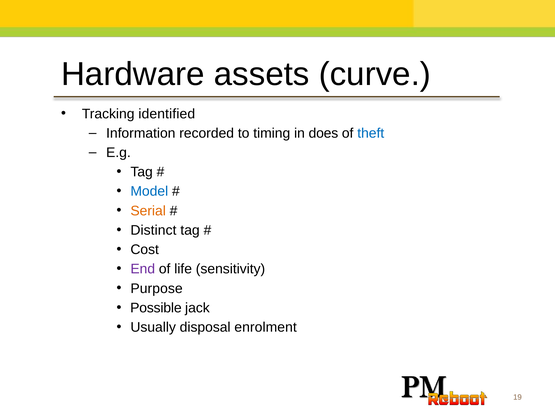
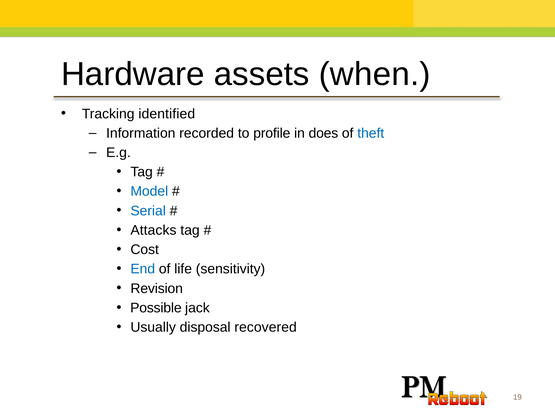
curve: curve -> when
timing: timing -> profile
Serial colour: orange -> blue
Distinct: Distinct -> Attacks
End colour: purple -> blue
Purpose: Purpose -> Revision
enrolment: enrolment -> recovered
